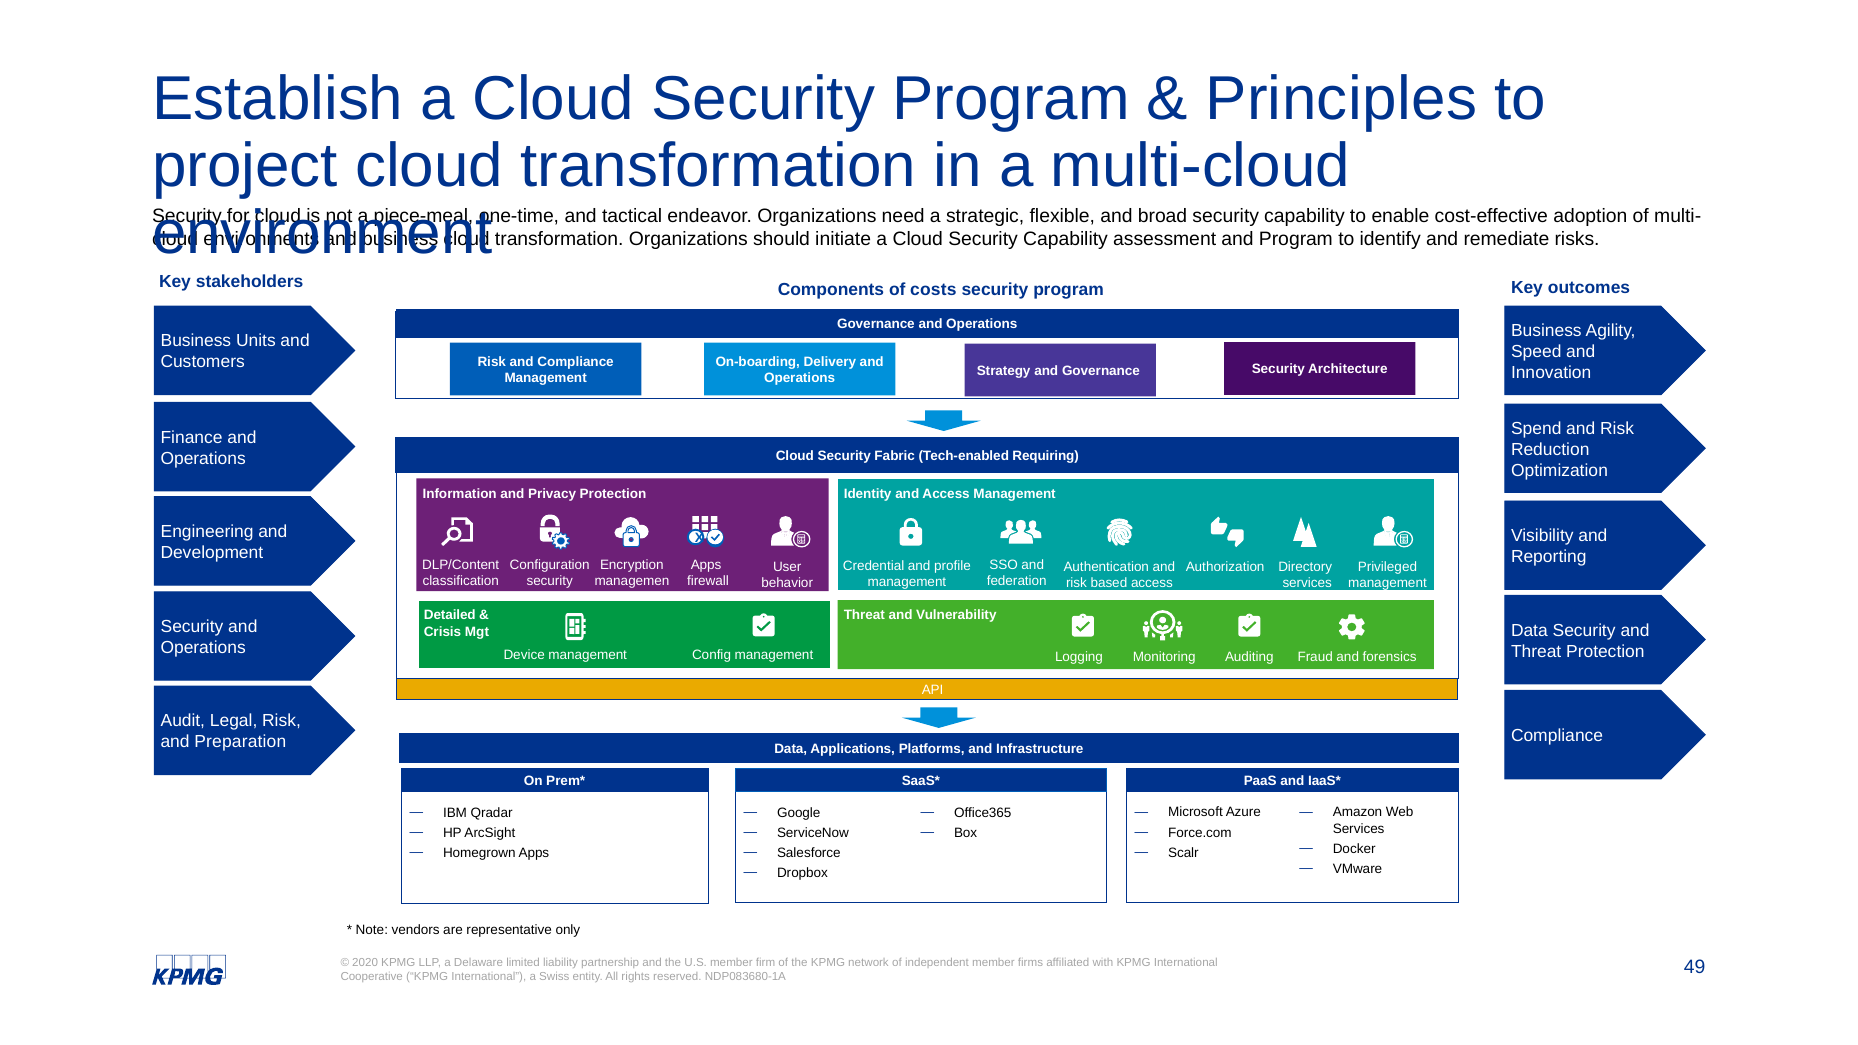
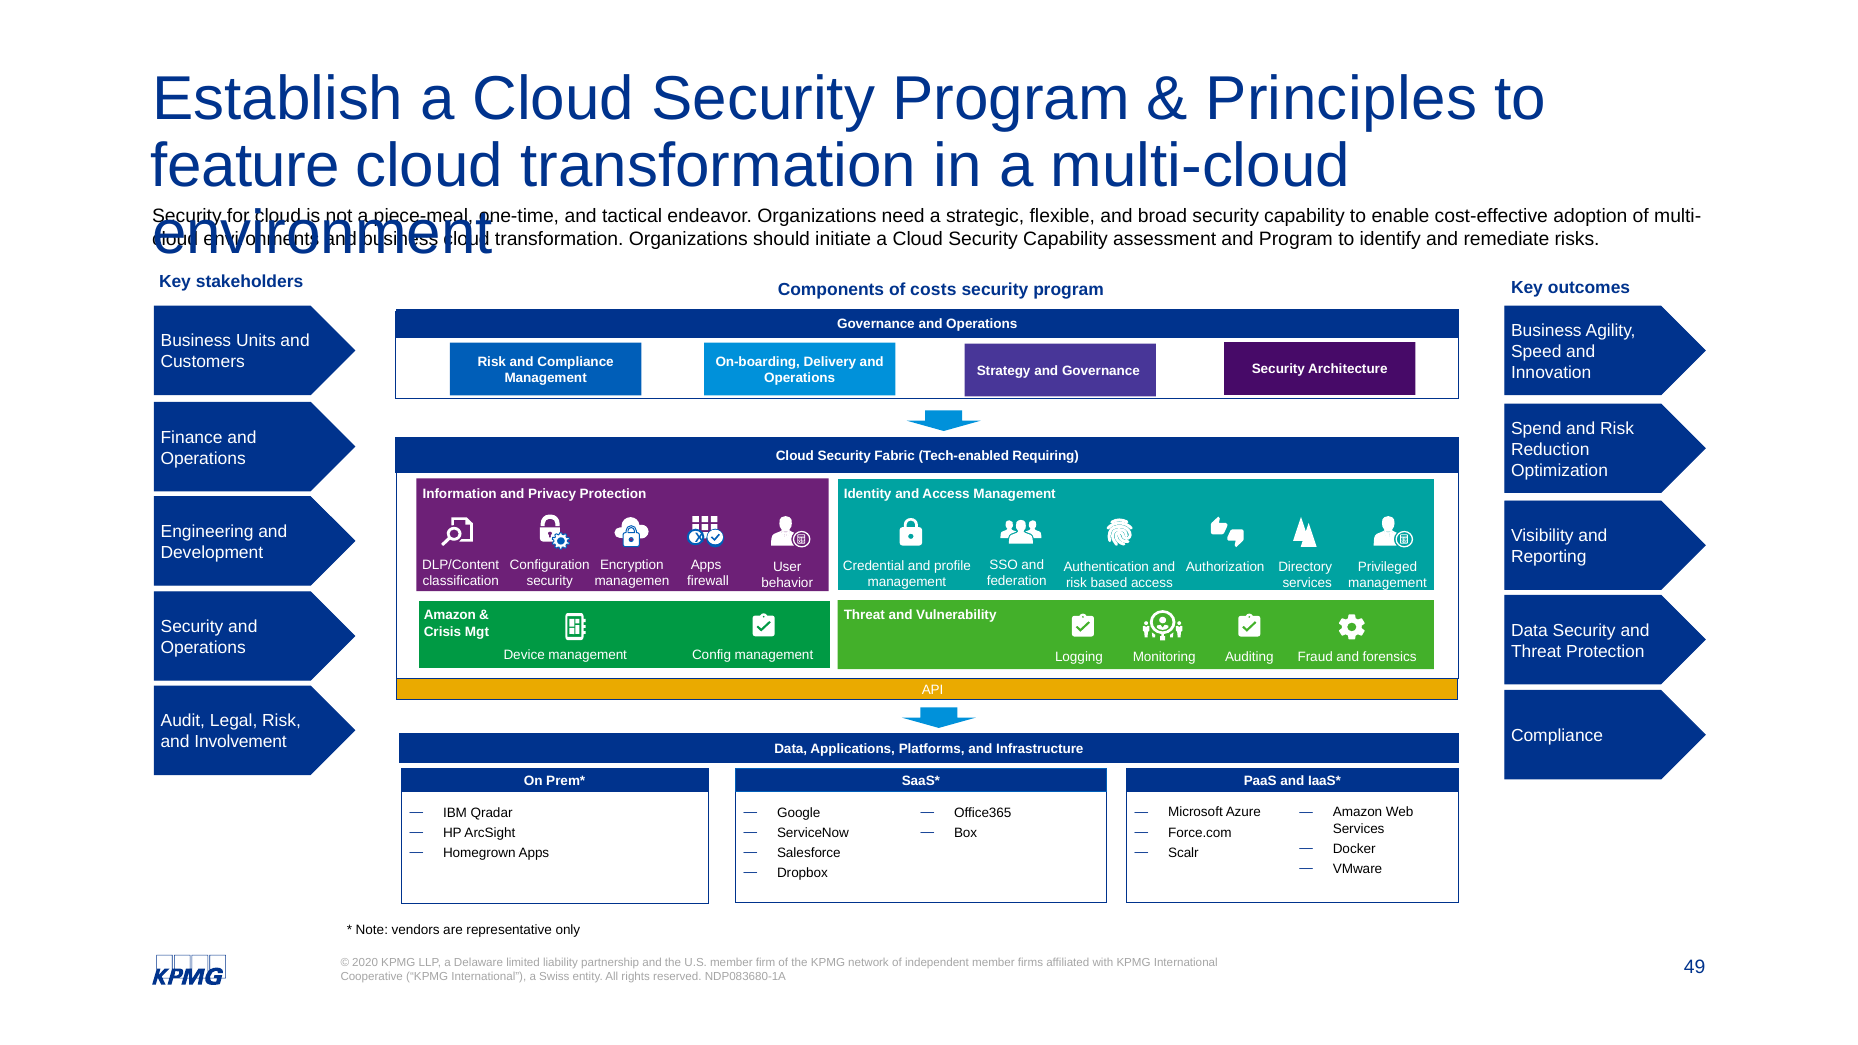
project: project -> feature
Detailed at (450, 615): Detailed -> Amazon
Preparation: Preparation -> Involvement
